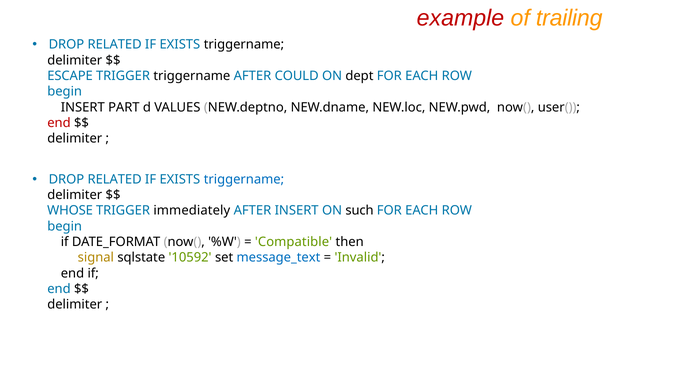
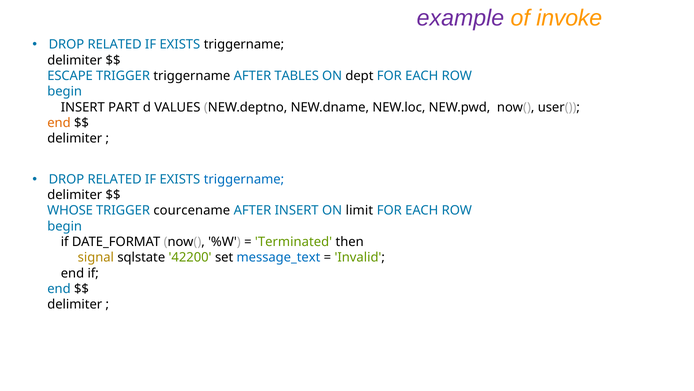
example colour: red -> purple
trailing: trailing -> invoke
COULD: COULD -> TABLES
end at (59, 123) colour: red -> orange
immediately: immediately -> courcename
such: such -> limit
Compatible: Compatible -> Terminated
10592: 10592 -> 42200
